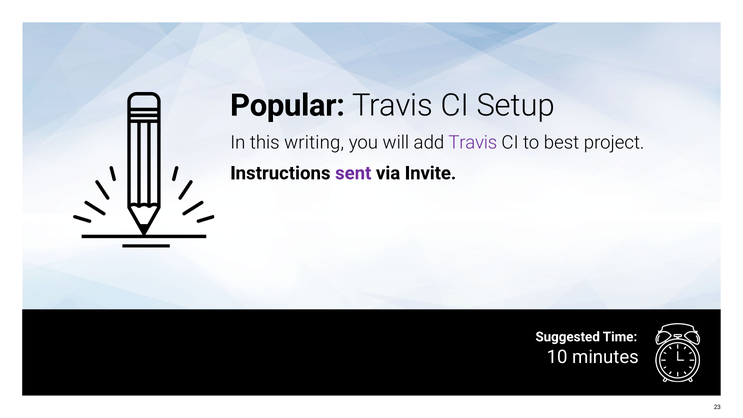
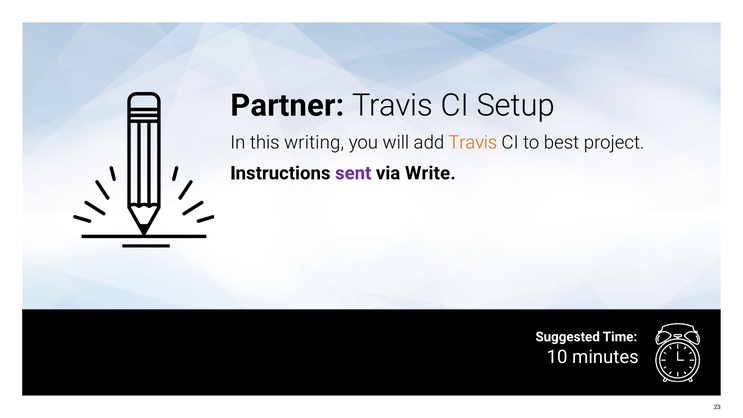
Popular: Popular -> Partner
Travis at (473, 143) colour: purple -> orange
Invite: Invite -> Write
